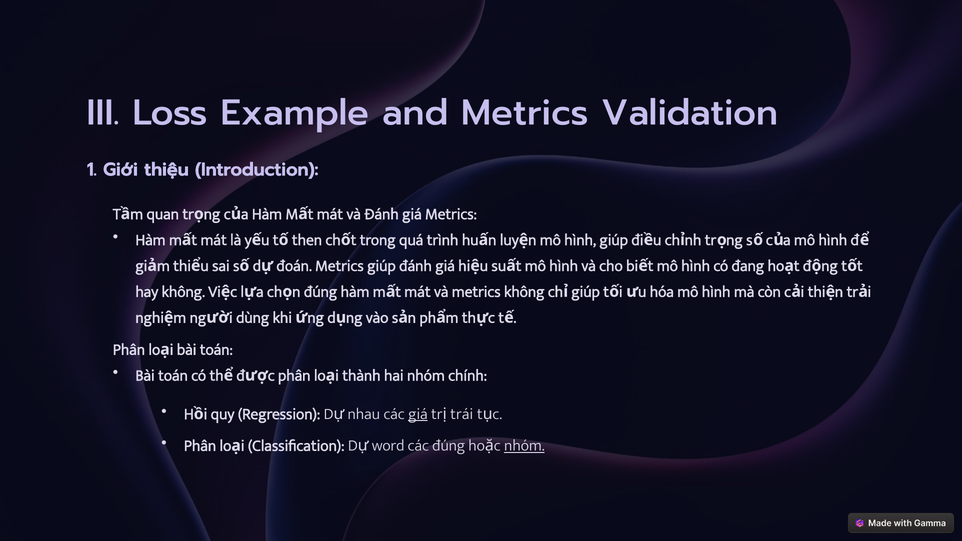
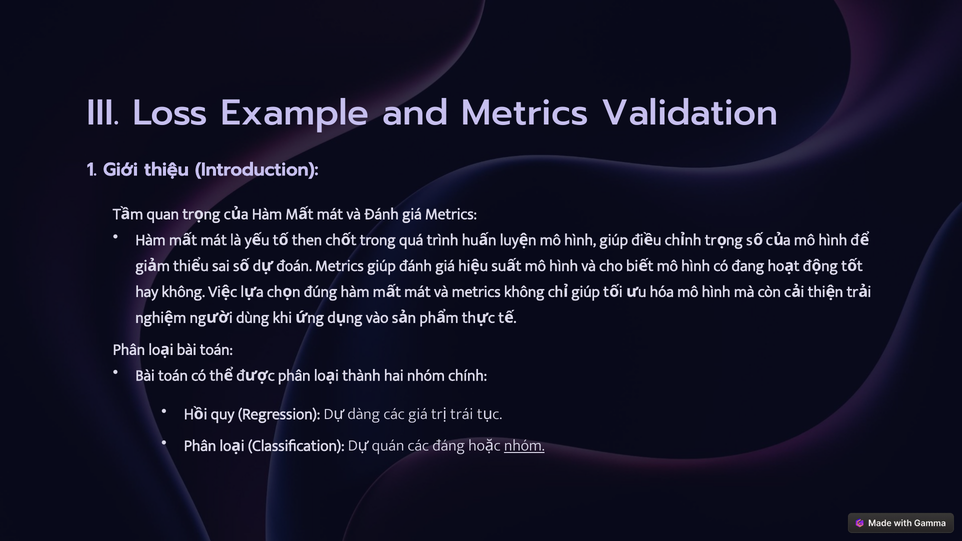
nhau: nhau -> dàng
giá at (418, 414) underline: present -> none
word: word -> quán
các đúng: đúng -> đáng
